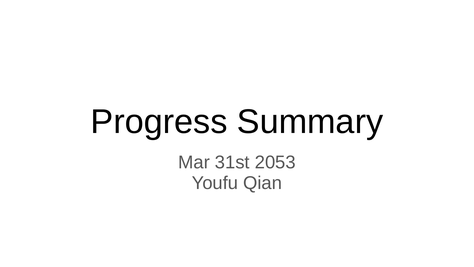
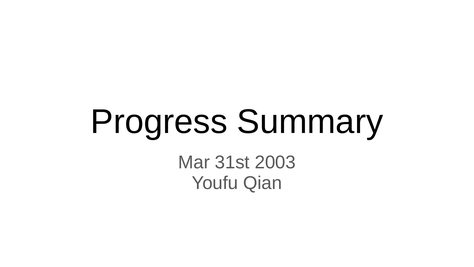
2053: 2053 -> 2003
